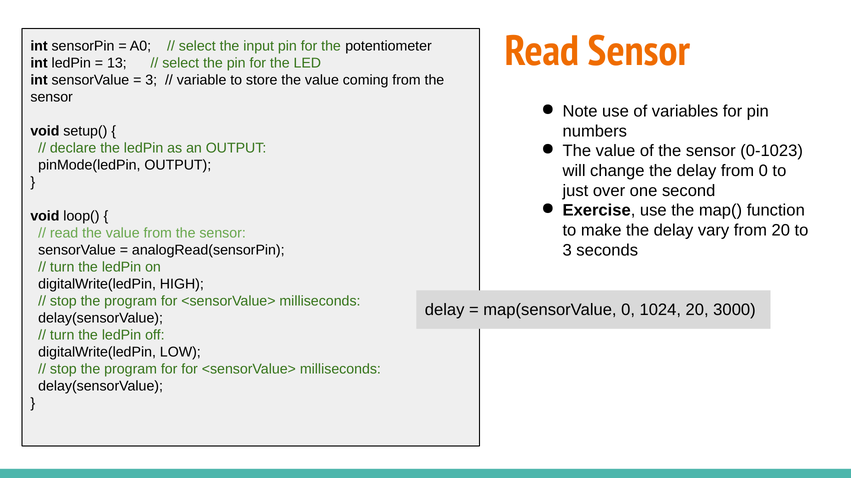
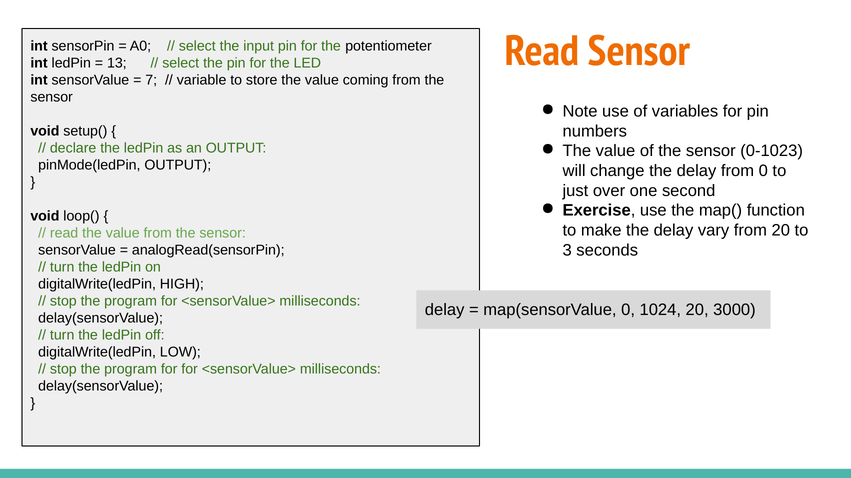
3 at (151, 80): 3 -> 7
